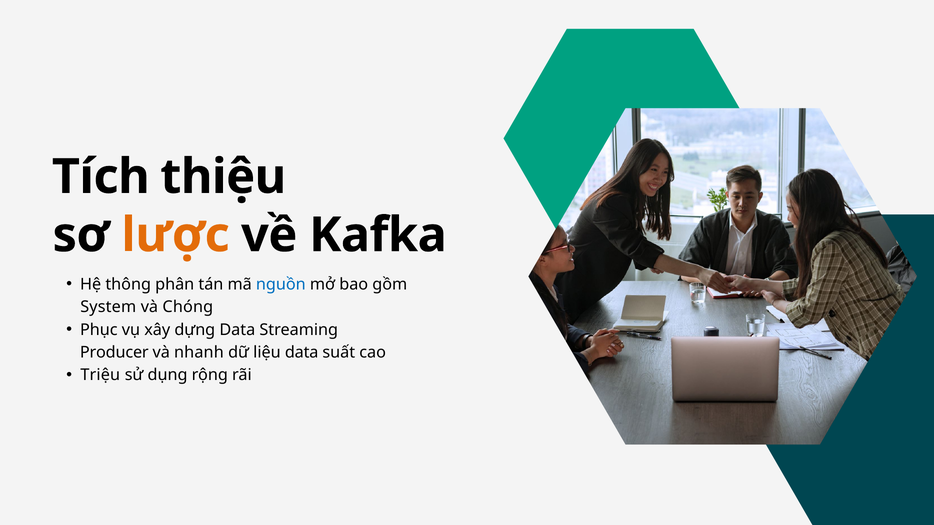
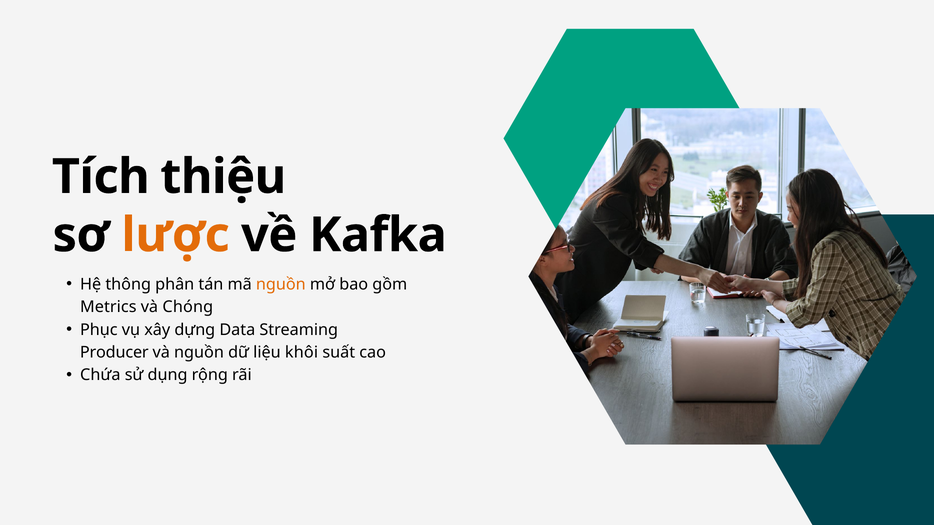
nguồn at (281, 285) colour: blue -> orange
System: System -> Metrics
và nhanh: nhanh -> nguồn
liệu data: data -> khôi
Triệu: Triệu -> Chứa
